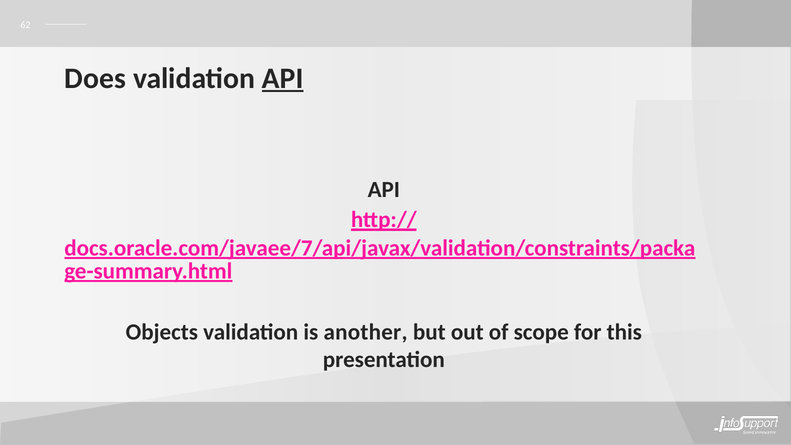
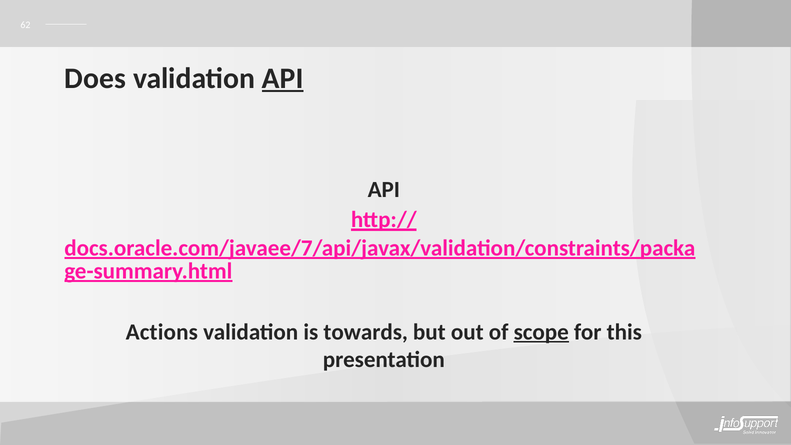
Objects: Objects -> Actions
another: another -> towards
scope underline: none -> present
